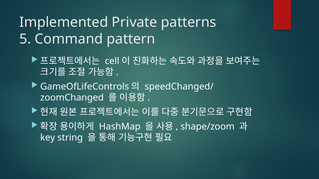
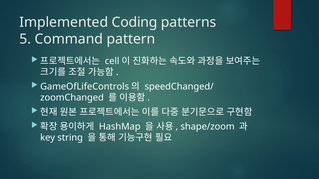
Private: Private -> Coding
